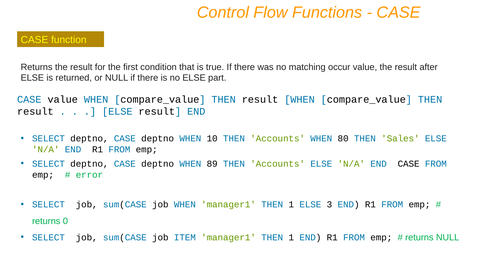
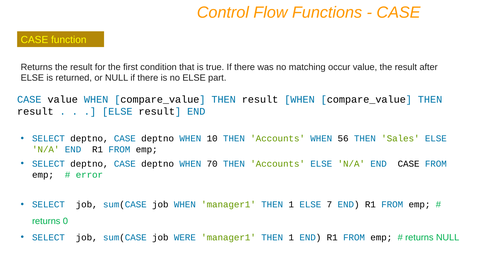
80: 80 -> 56
89: 89 -> 70
3: 3 -> 7
ITEM: ITEM -> WERE
